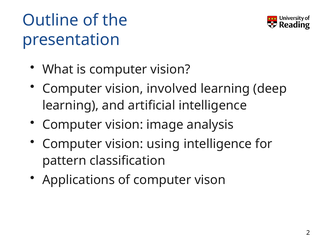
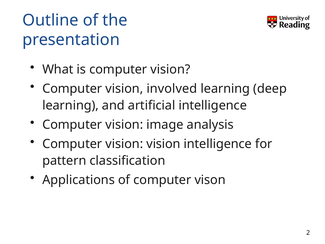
vision using: using -> vision
